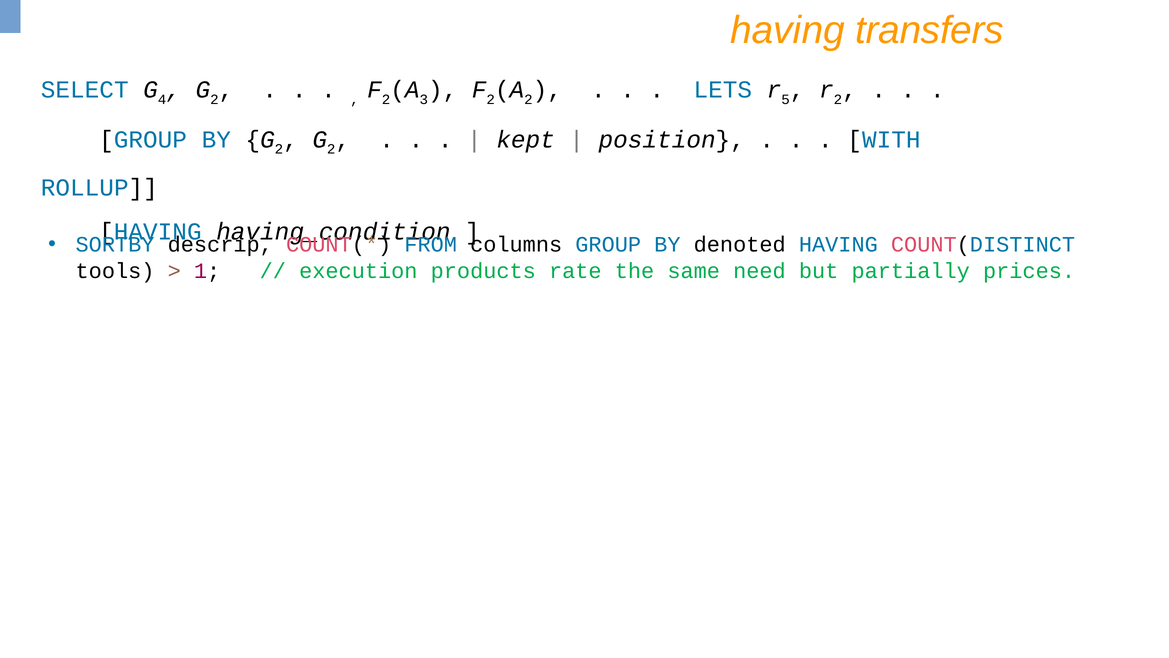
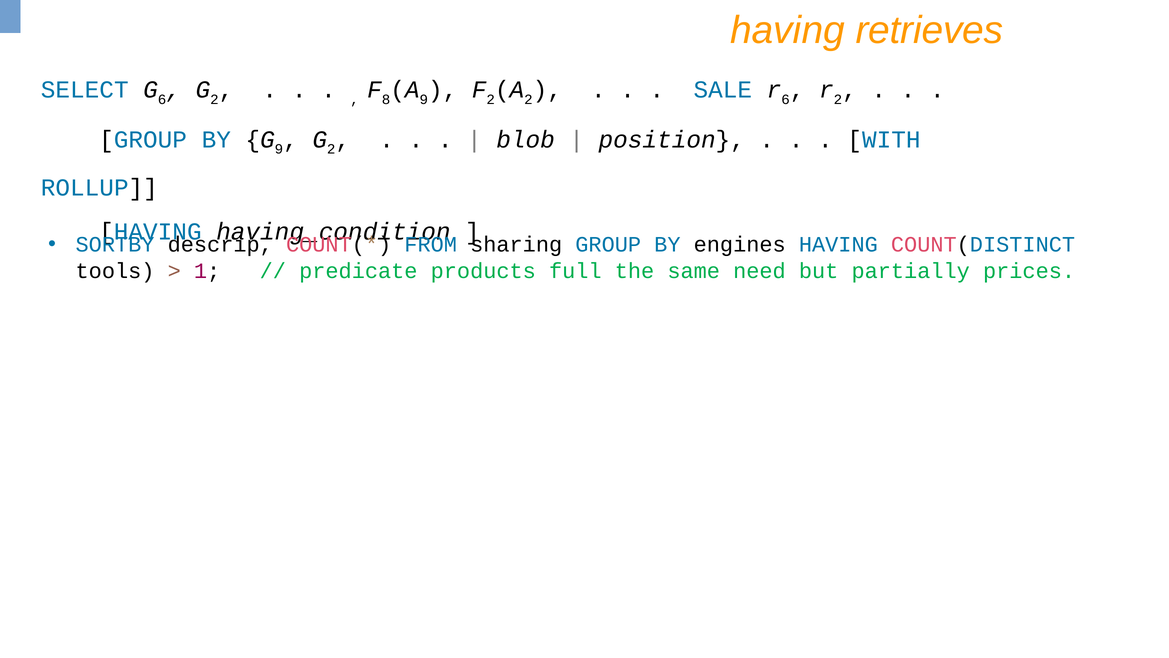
transfers: transfers -> retrieves
4 at (162, 99): 4 -> 6
2 at (386, 99): 2 -> 8
3 at (424, 99): 3 -> 9
LETS: LETS -> SALE
5 at (786, 99): 5 -> 6
2 at (279, 149): 2 -> 9
kept: kept -> blob
columns: columns -> sharing
denoted: denoted -> engines
execution: execution -> predicate
rate: rate -> full
